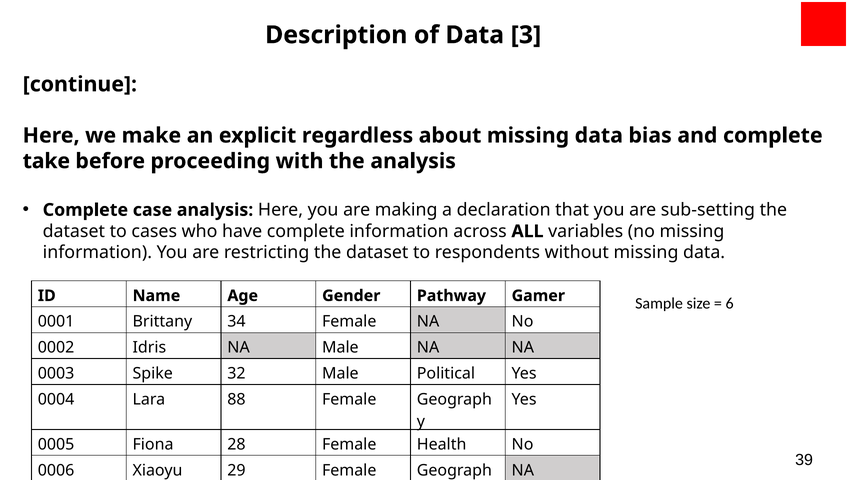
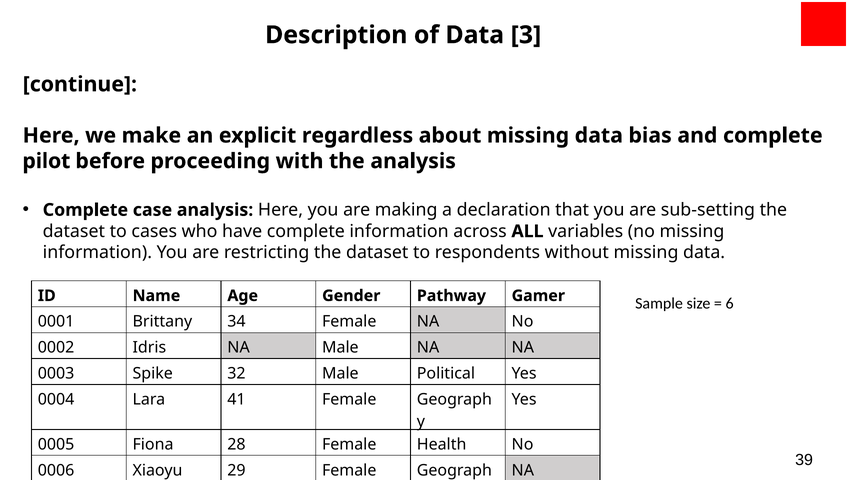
take: take -> pilot
88: 88 -> 41
